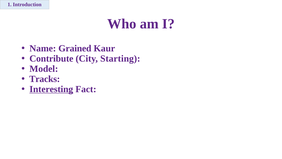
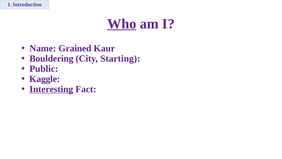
Who underline: none -> present
Contribute: Contribute -> Bouldering
Model: Model -> Public
Tracks: Tracks -> Kaggle
